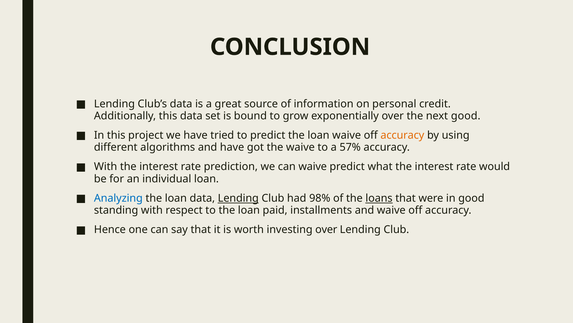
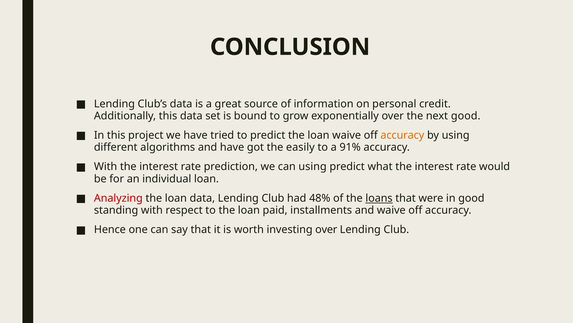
the waive: waive -> easily
57%: 57% -> 91%
can waive: waive -> using
Analyzing colour: blue -> red
Lending at (238, 198) underline: present -> none
98%: 98% -> 48%
